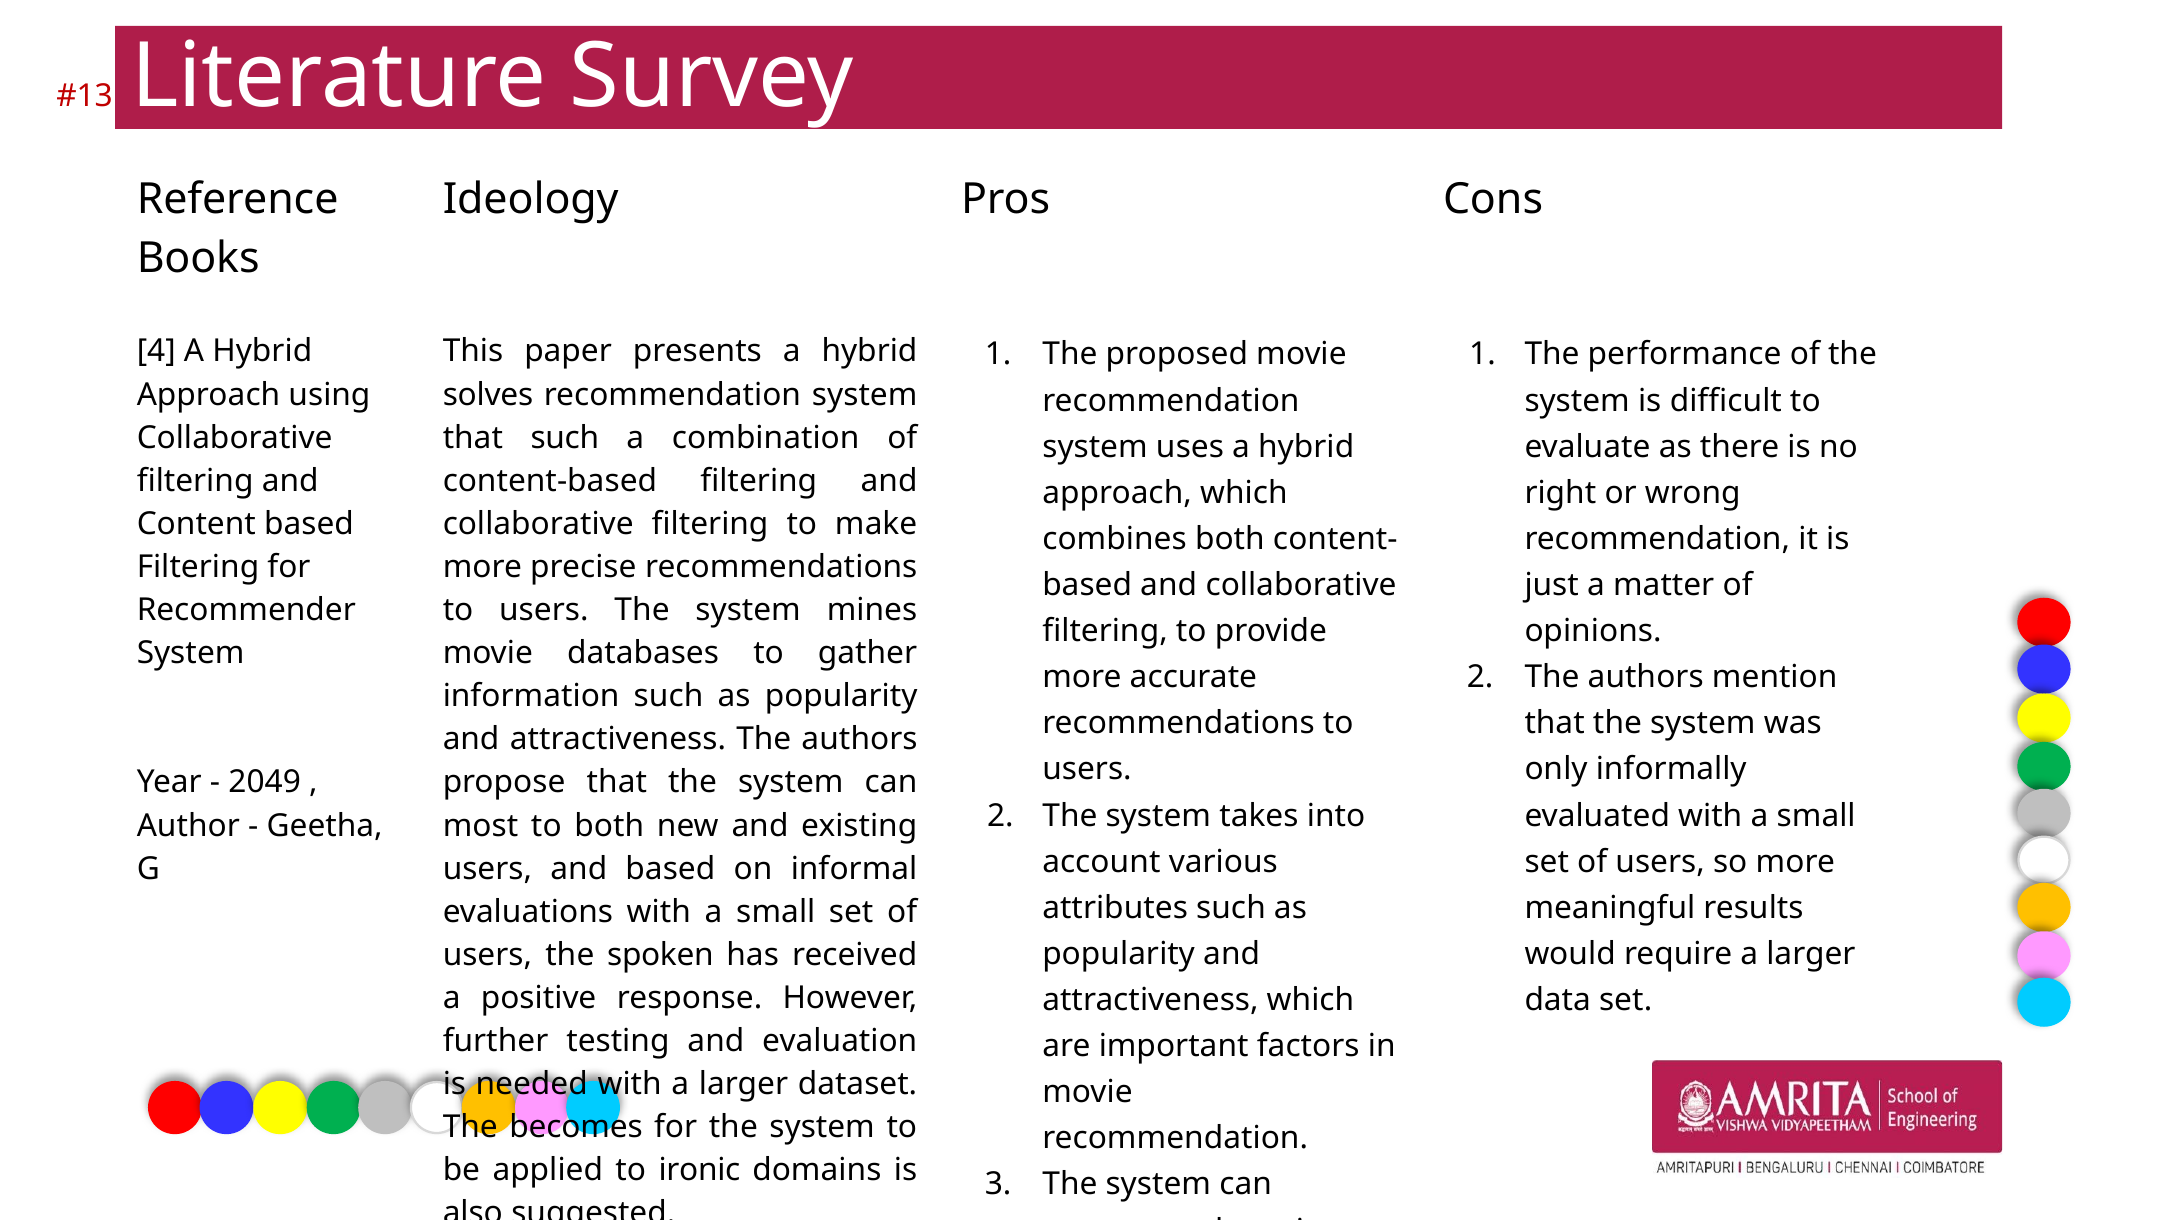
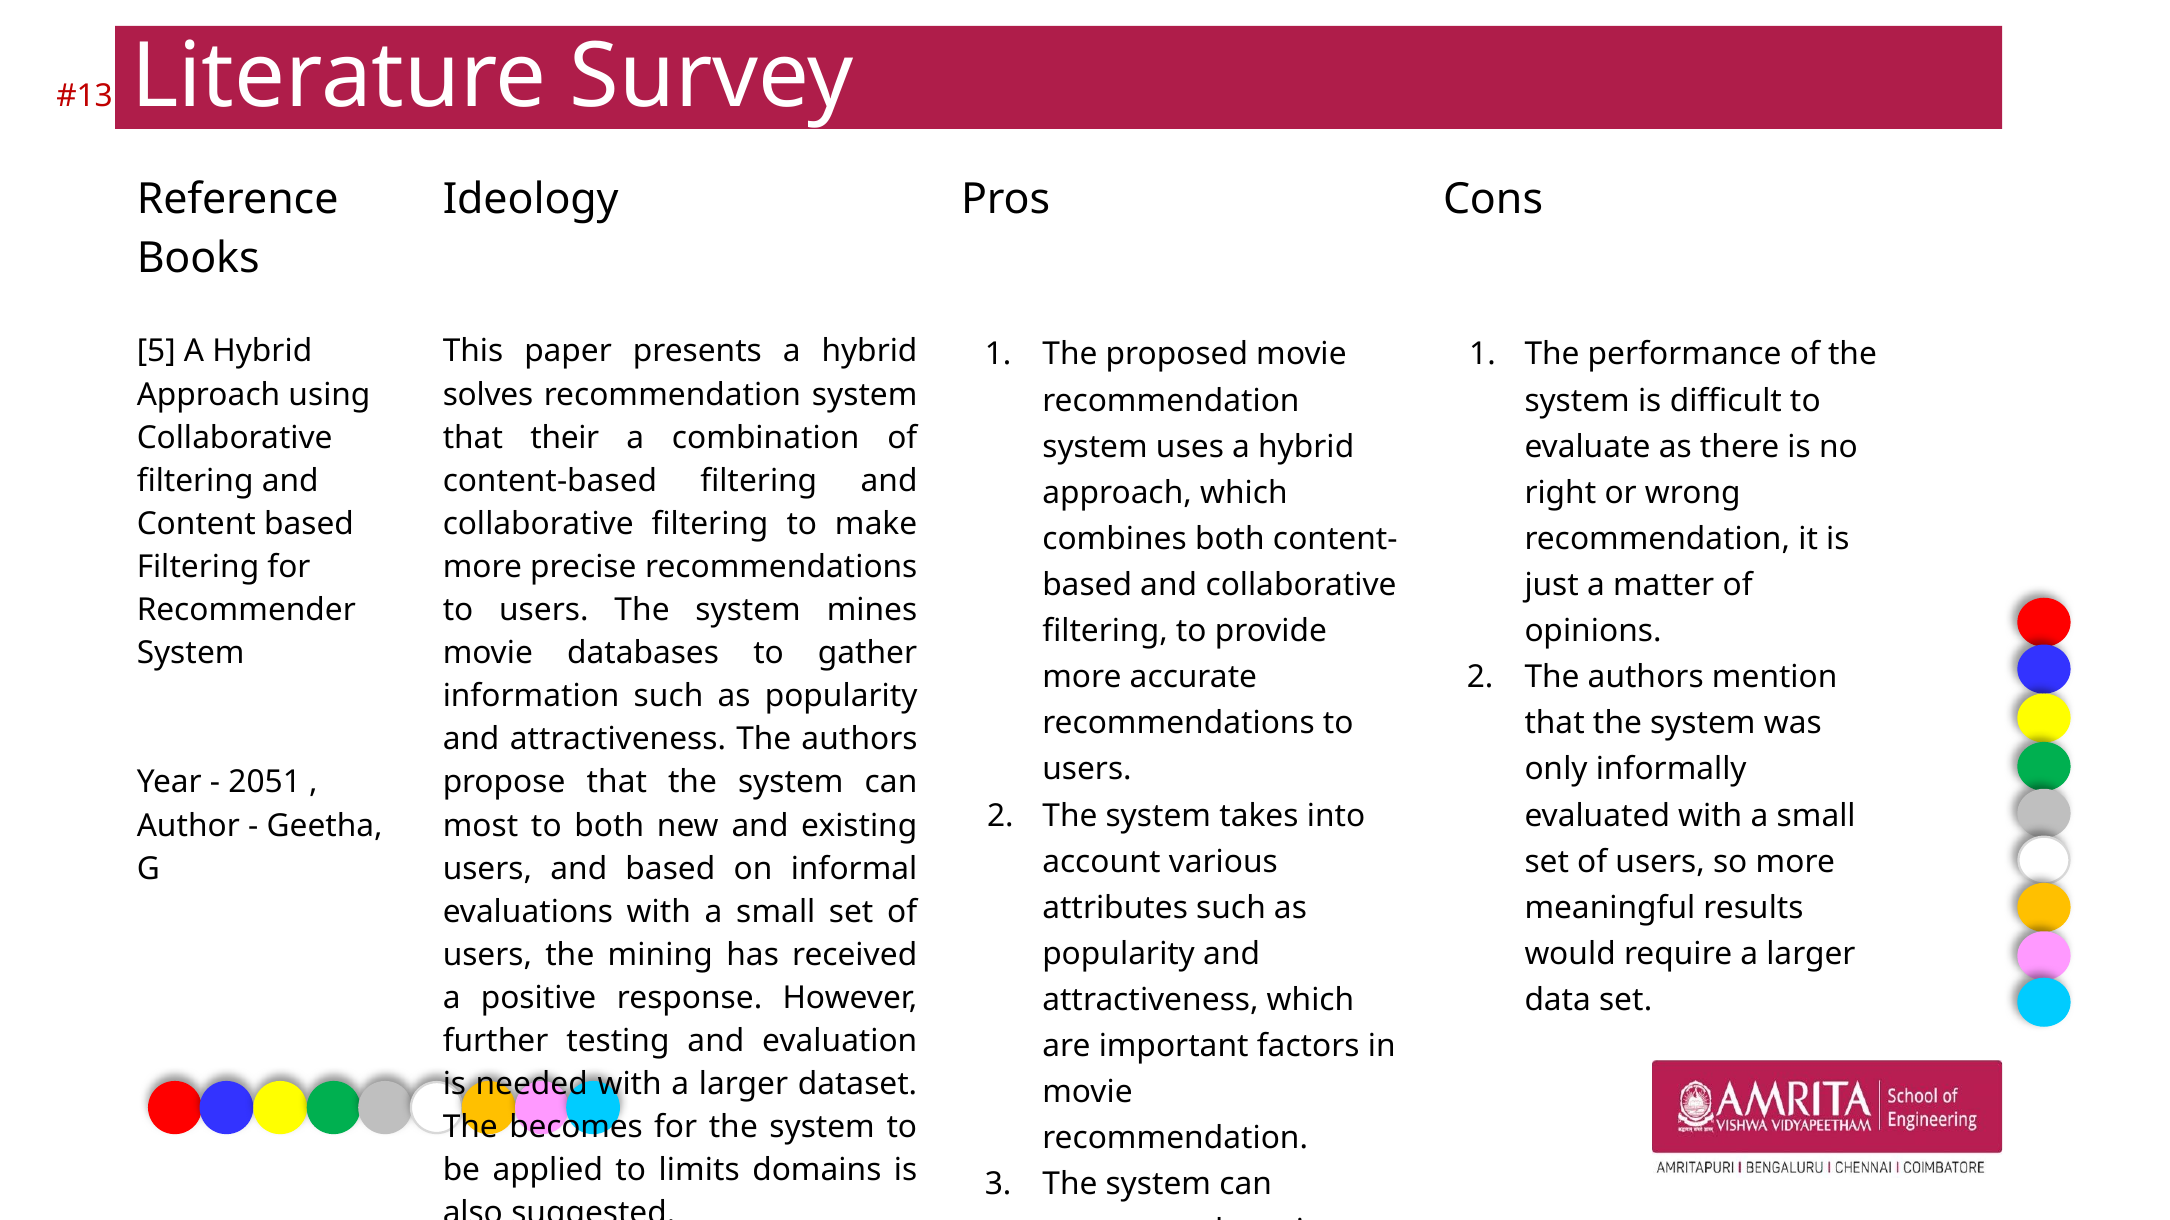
4: 4 -> 5
that such: such -> their
2049: 2049 -> 2051
spoken: spoken -> mining
ironic: ironic -> limits
